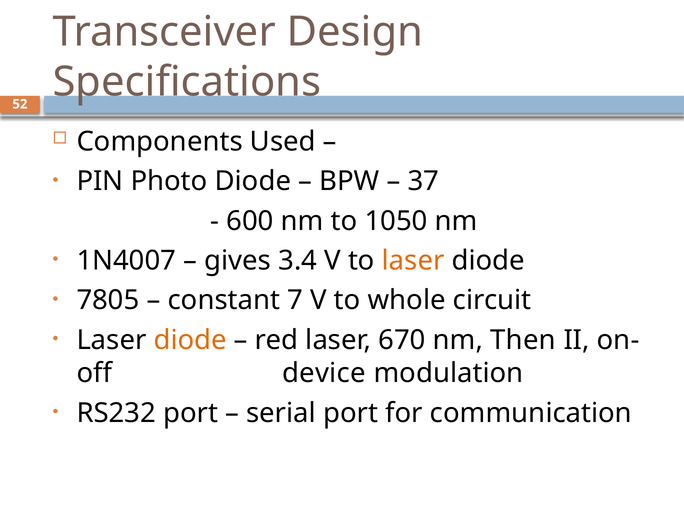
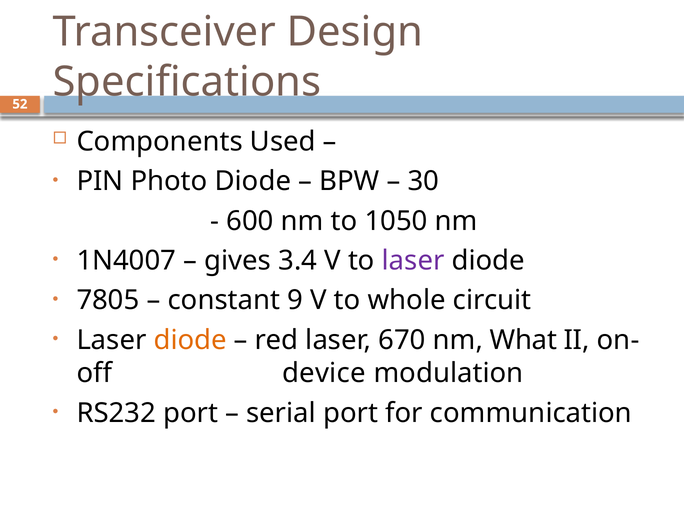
37: 37 -> 30
laser at (413, 261) colour: orange -> purple
7: 7 -> 9
Then: Then -> What
